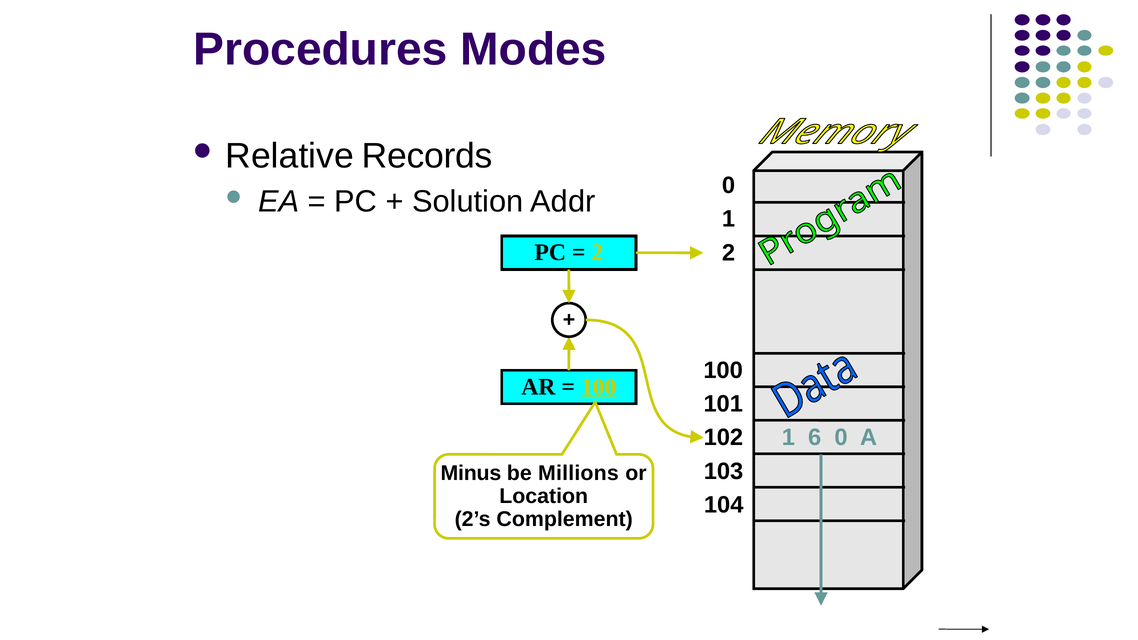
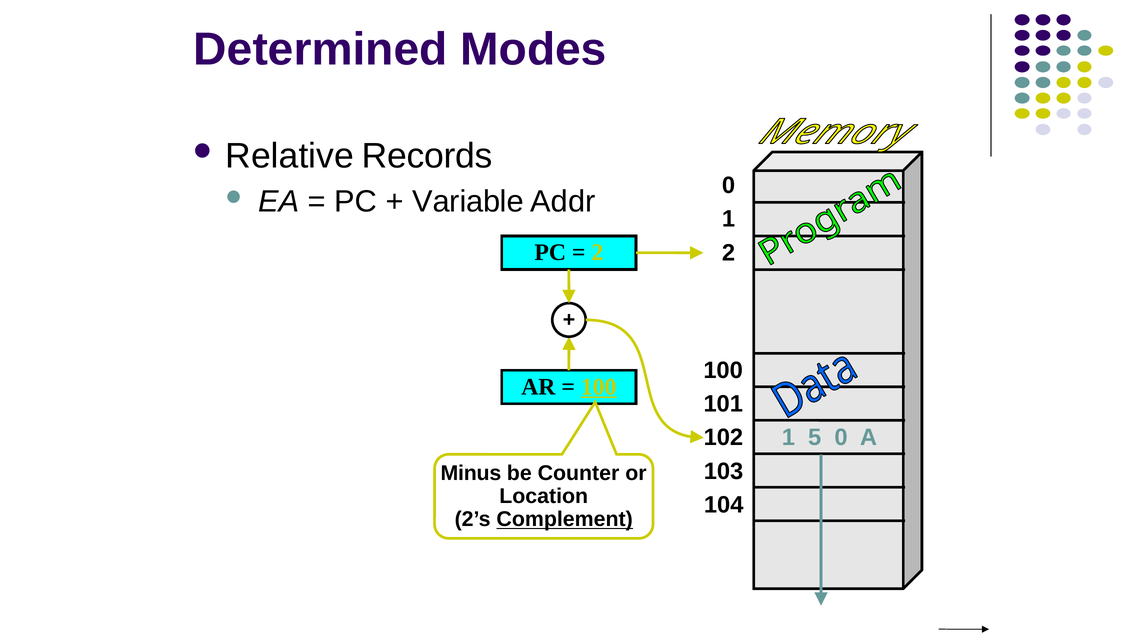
Procedures: Procedures -> Determined
Solution: Solution -> Variable
6: 6 -> 5
Millions: Millions -> Counter
Complement underline: none -> present
